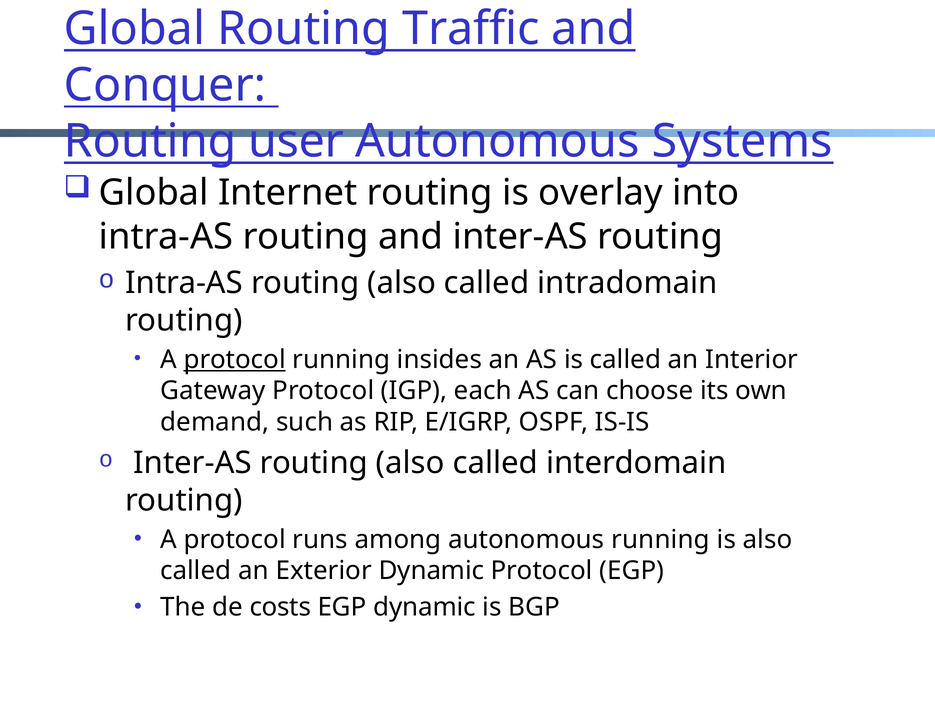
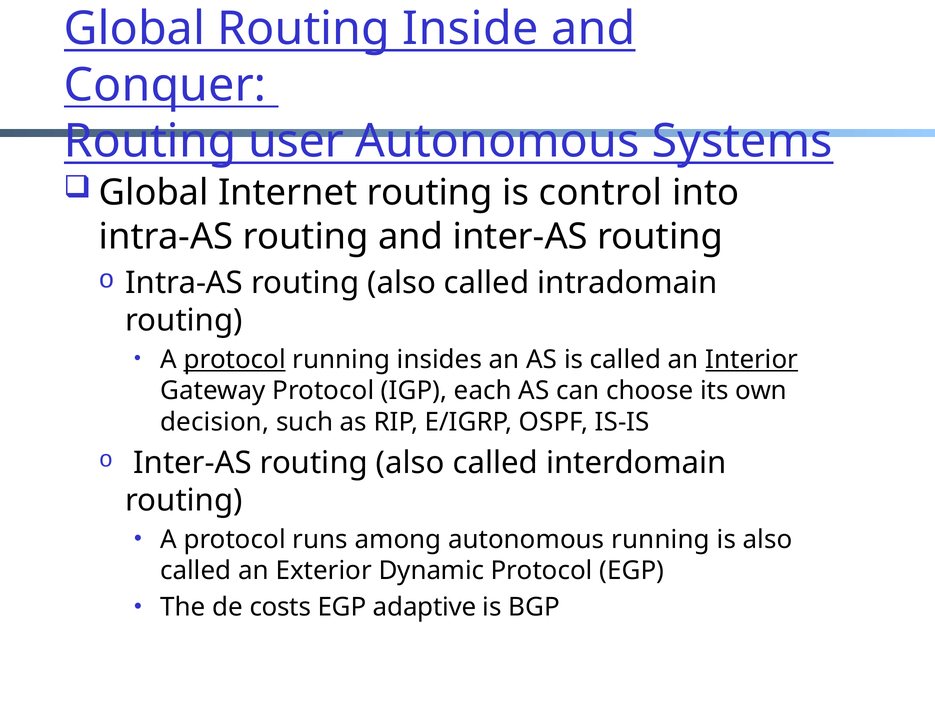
Traffic: Traffic -> Inside
overlay: overlay -> control
Interior underline: none -> present
demand: demand -> decision
EGP dynamic: dynamic -> adaptive
